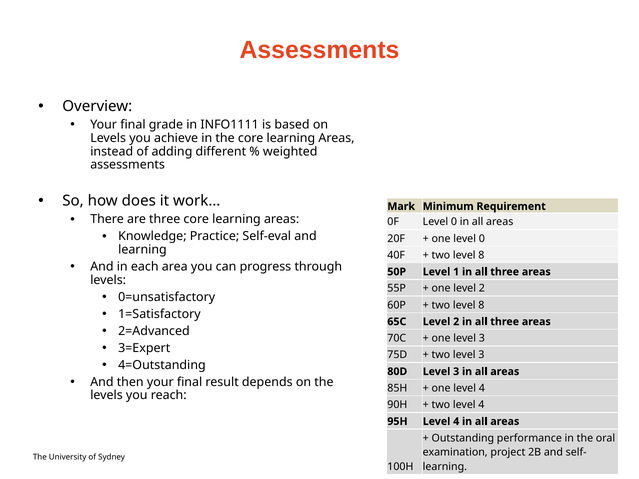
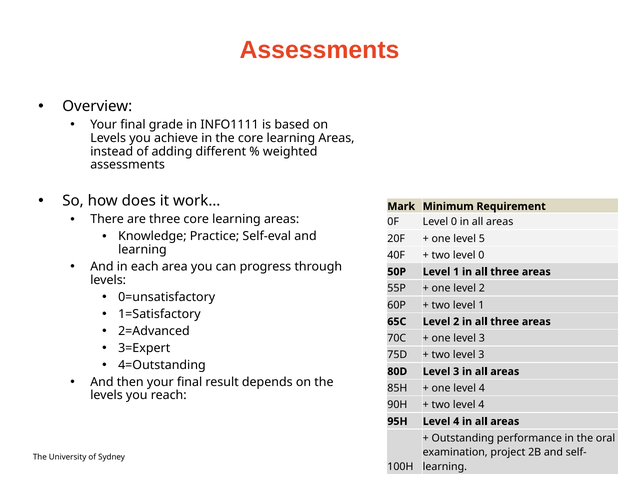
one level 0: 0 -> 5
8 at (481, 255): 8 -> 0
8 at (481, 305): 8 -> 1
